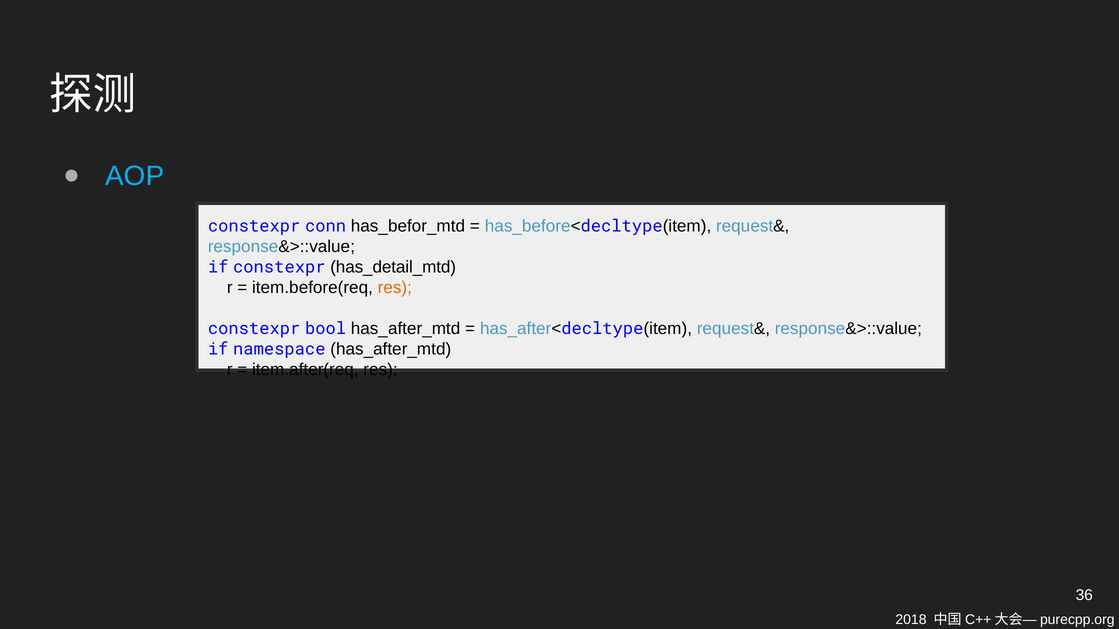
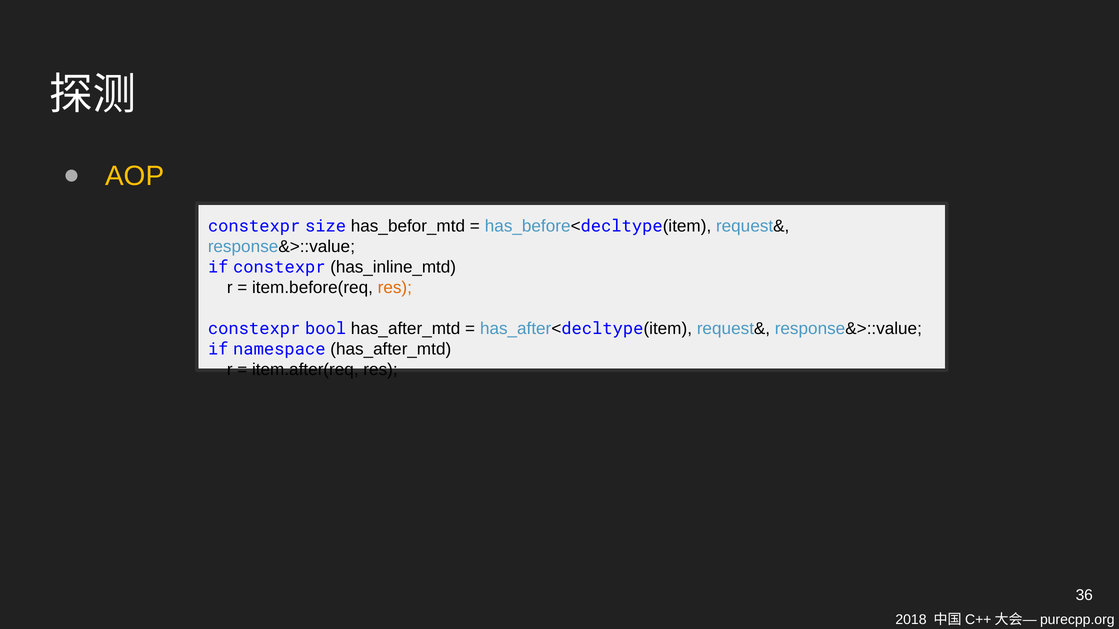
AOP colour: light blue -> yellow
conn: conn -> size
has_detail_mtd: has_detail_mtd -> has_inline_mtd
